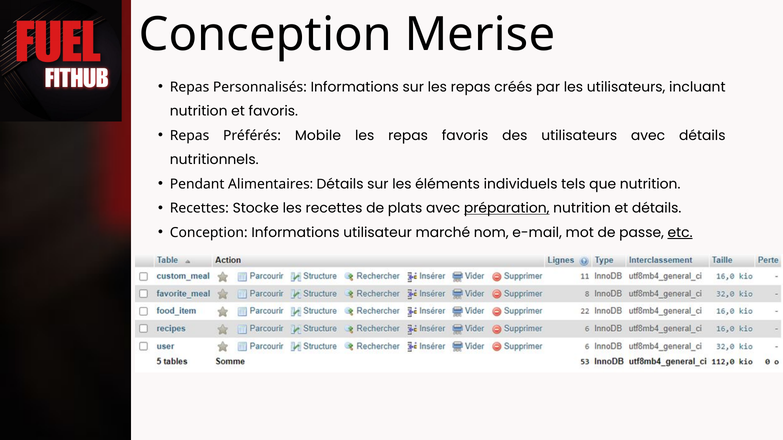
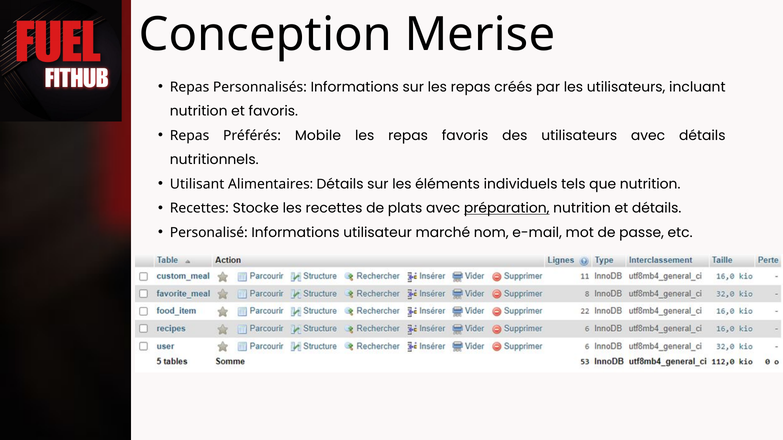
Pendant: Pendant -> Utilisant
Conception at (209, 233): Conception -> Personalisé
etc underline: present -> none
